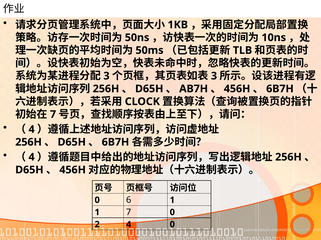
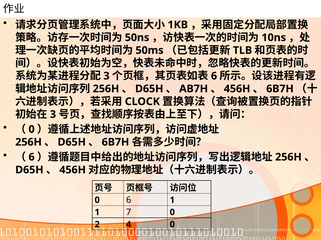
3 at (214, 76): 3 -> 6
7 at (53, 115): 7 -> 3
4 at (32, 130): 4 -> 0
4 at (32, 157): 4 -> 6
